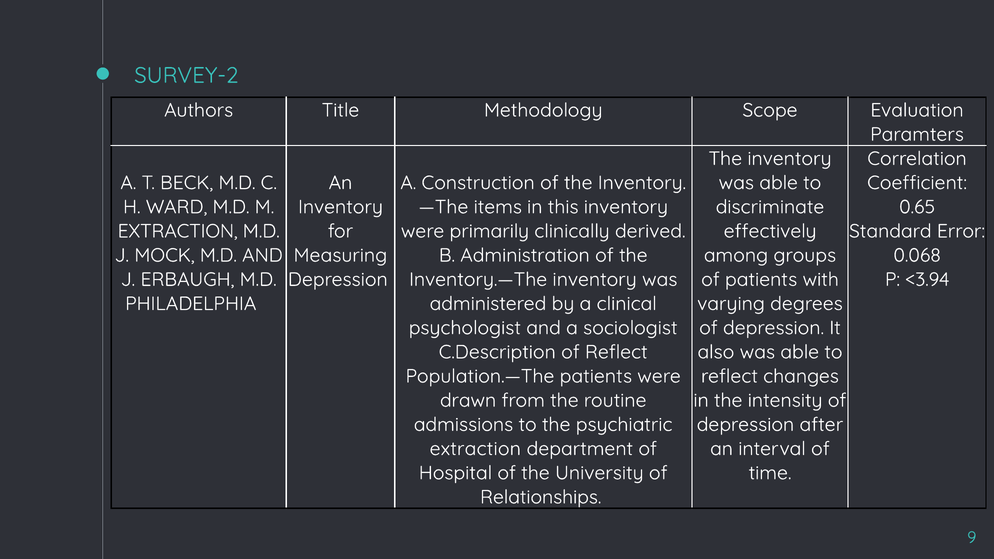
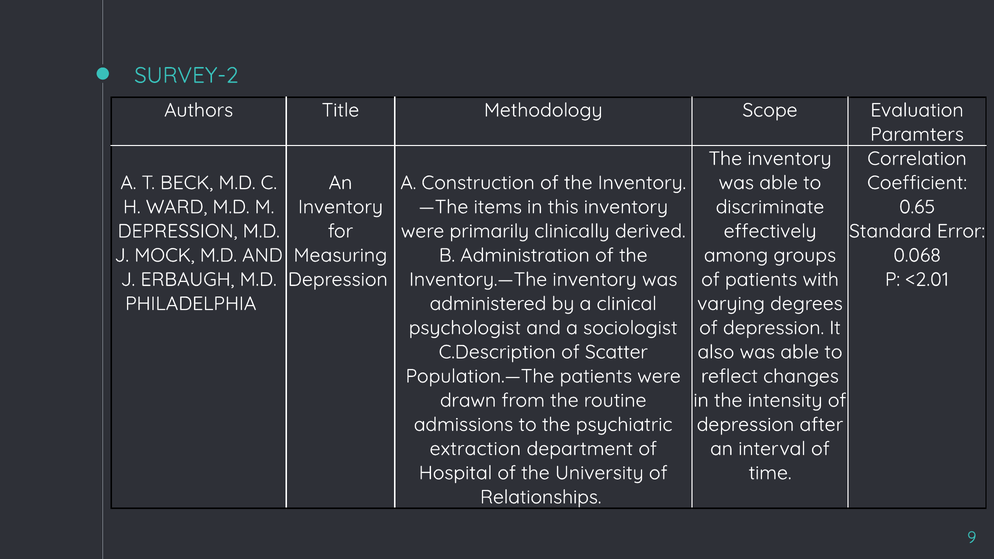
EXTRACTION at (178, 231): EXTRACTION -> DEPRESSION
<3.94: <3.94 -> <2.01
of Reflect: Reflect -> Scatter
